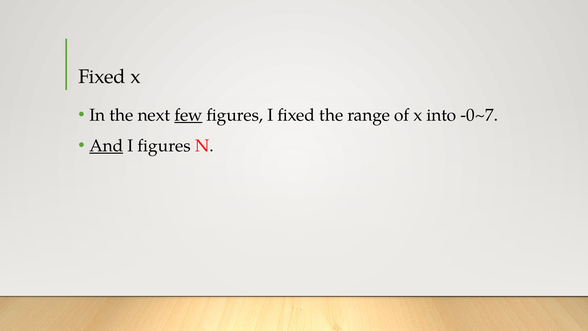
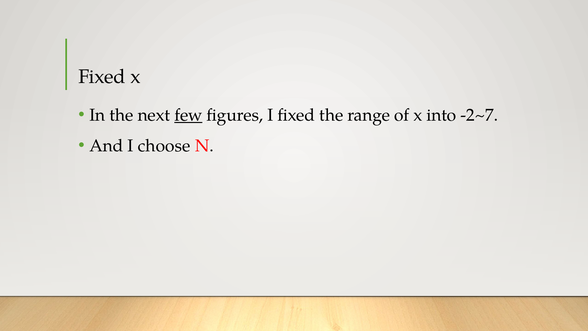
-0~7: -0~7 -> -2~7
And underline: present -> none
I figures: figures -> choose
